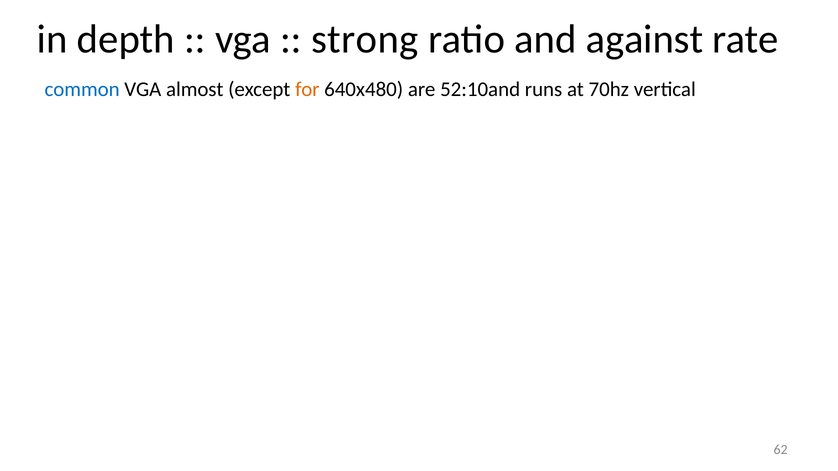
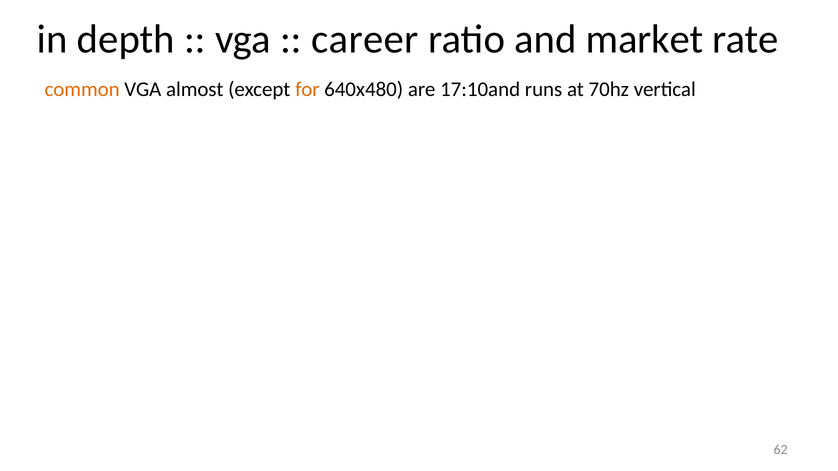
strong: strong -> career
against: against -> market
common colour: blue -> orange
52:10and: 52:10and -> 17:10and
